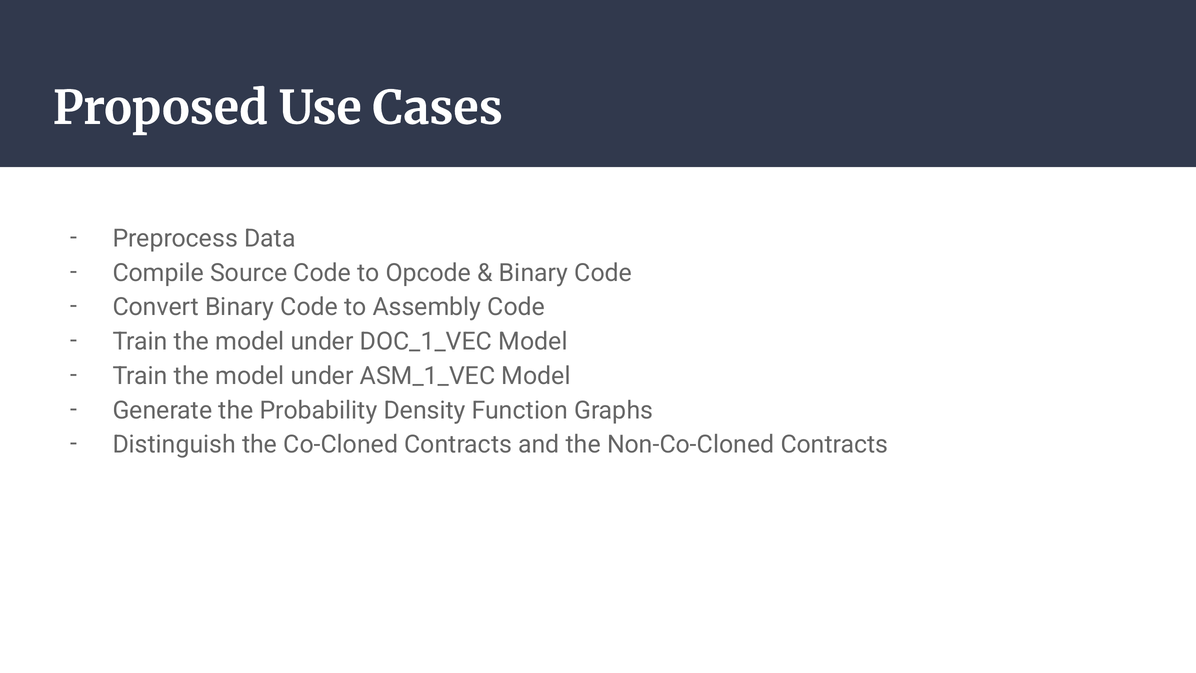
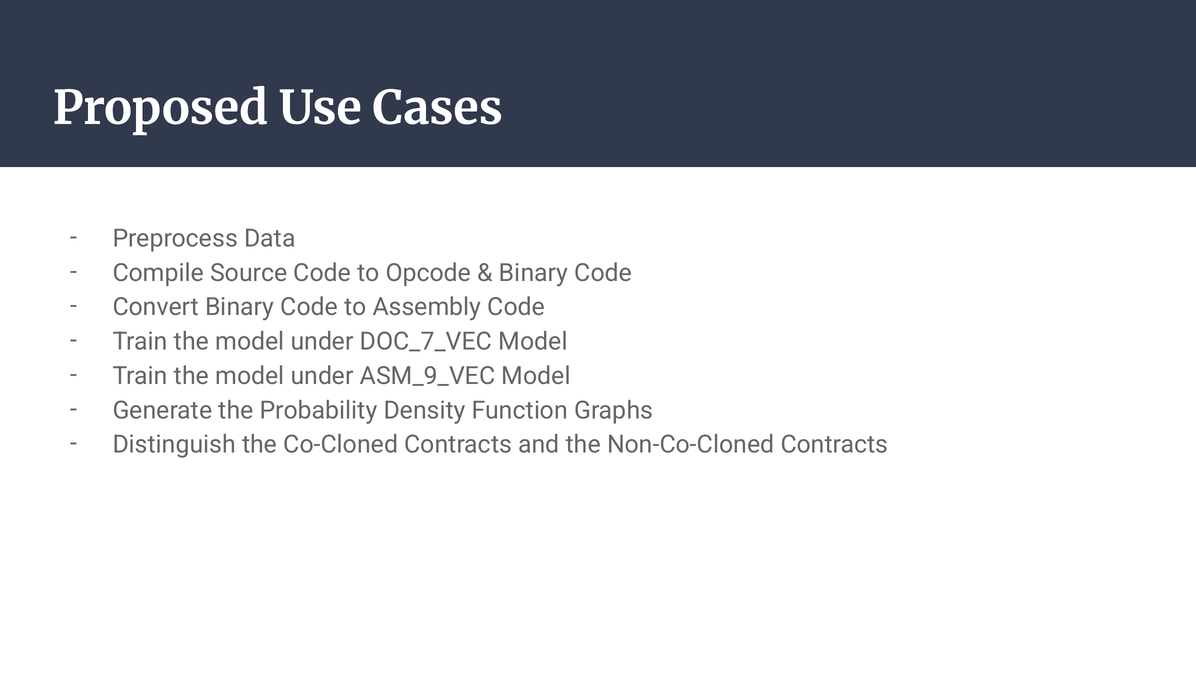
DOC_1_VEC: DOC_1_VEC -> DOC_7_VEC
ASM_1_VEC: ASM_1_VEC -> ASM_9_VEC
